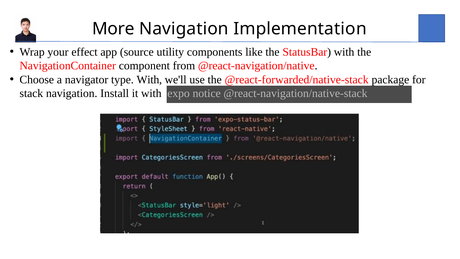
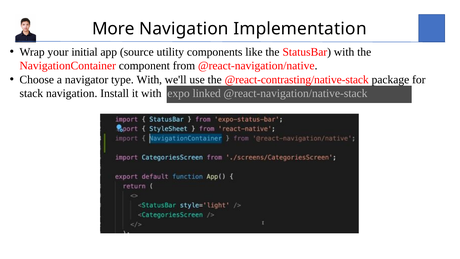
effect: effect -> initial
@react-forwarded/native-stack: @react-forwarded/native-stack -> @react-contrasting/native-stack
notice: notice -> linked
